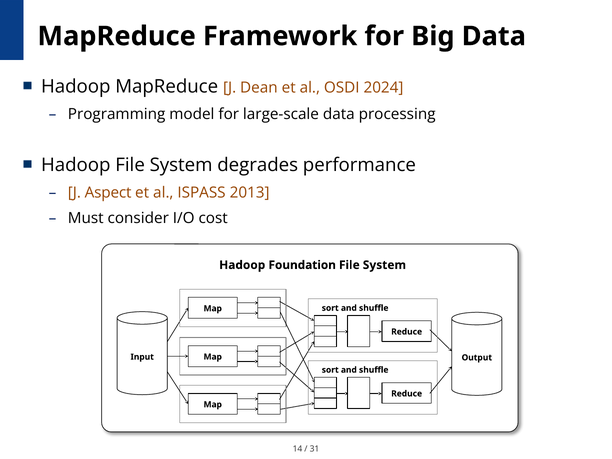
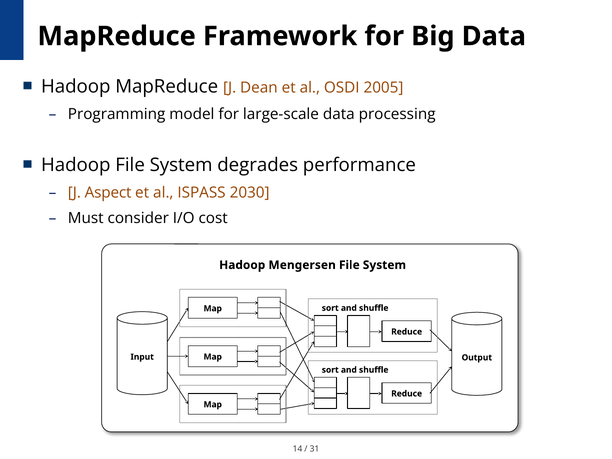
2024: 2024 -> 2005
2013: 2013 -> 2030
Foundation: Foundation -> Mengersen
